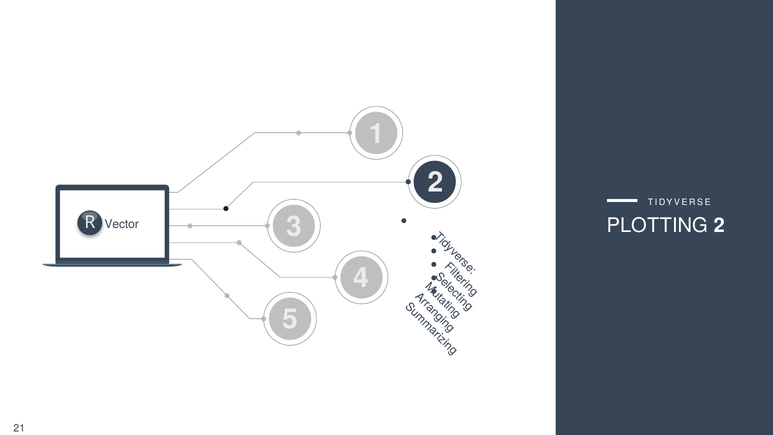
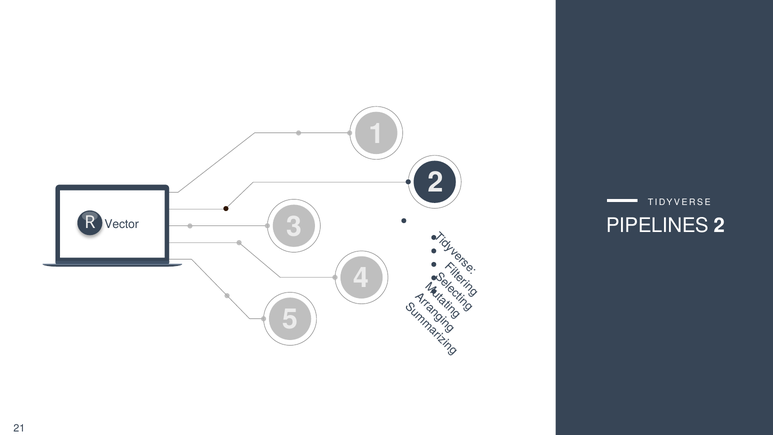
PLOTTING: PLOTTING -> PIPELINES
